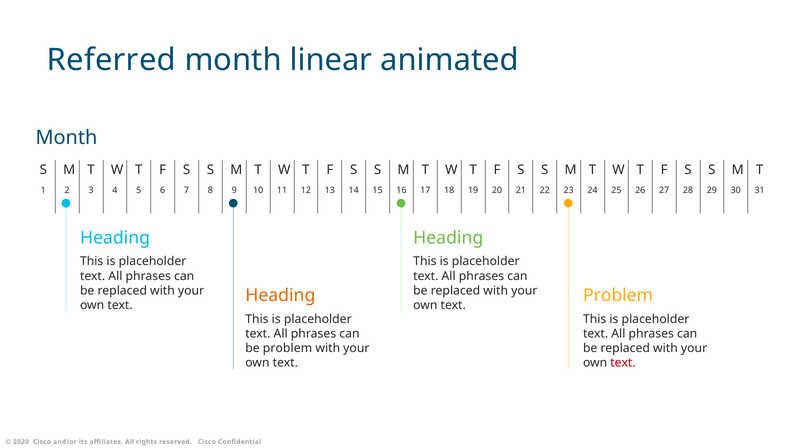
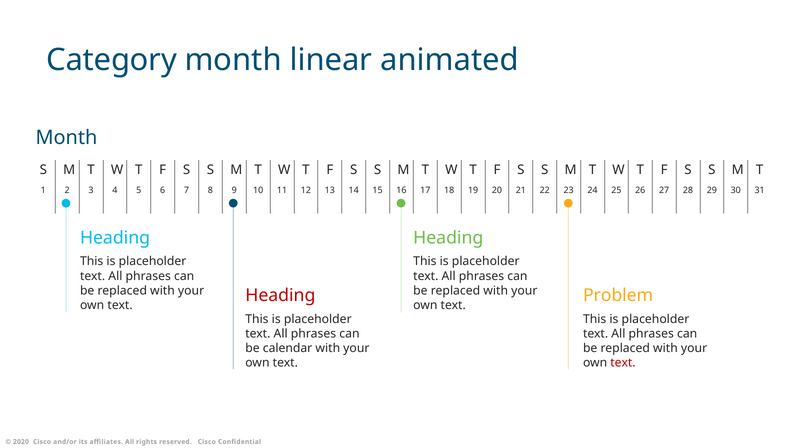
Referred: Referred -> Category
Heading at (280, 296) colour: orange -> red
be problem: problem -> calendar
